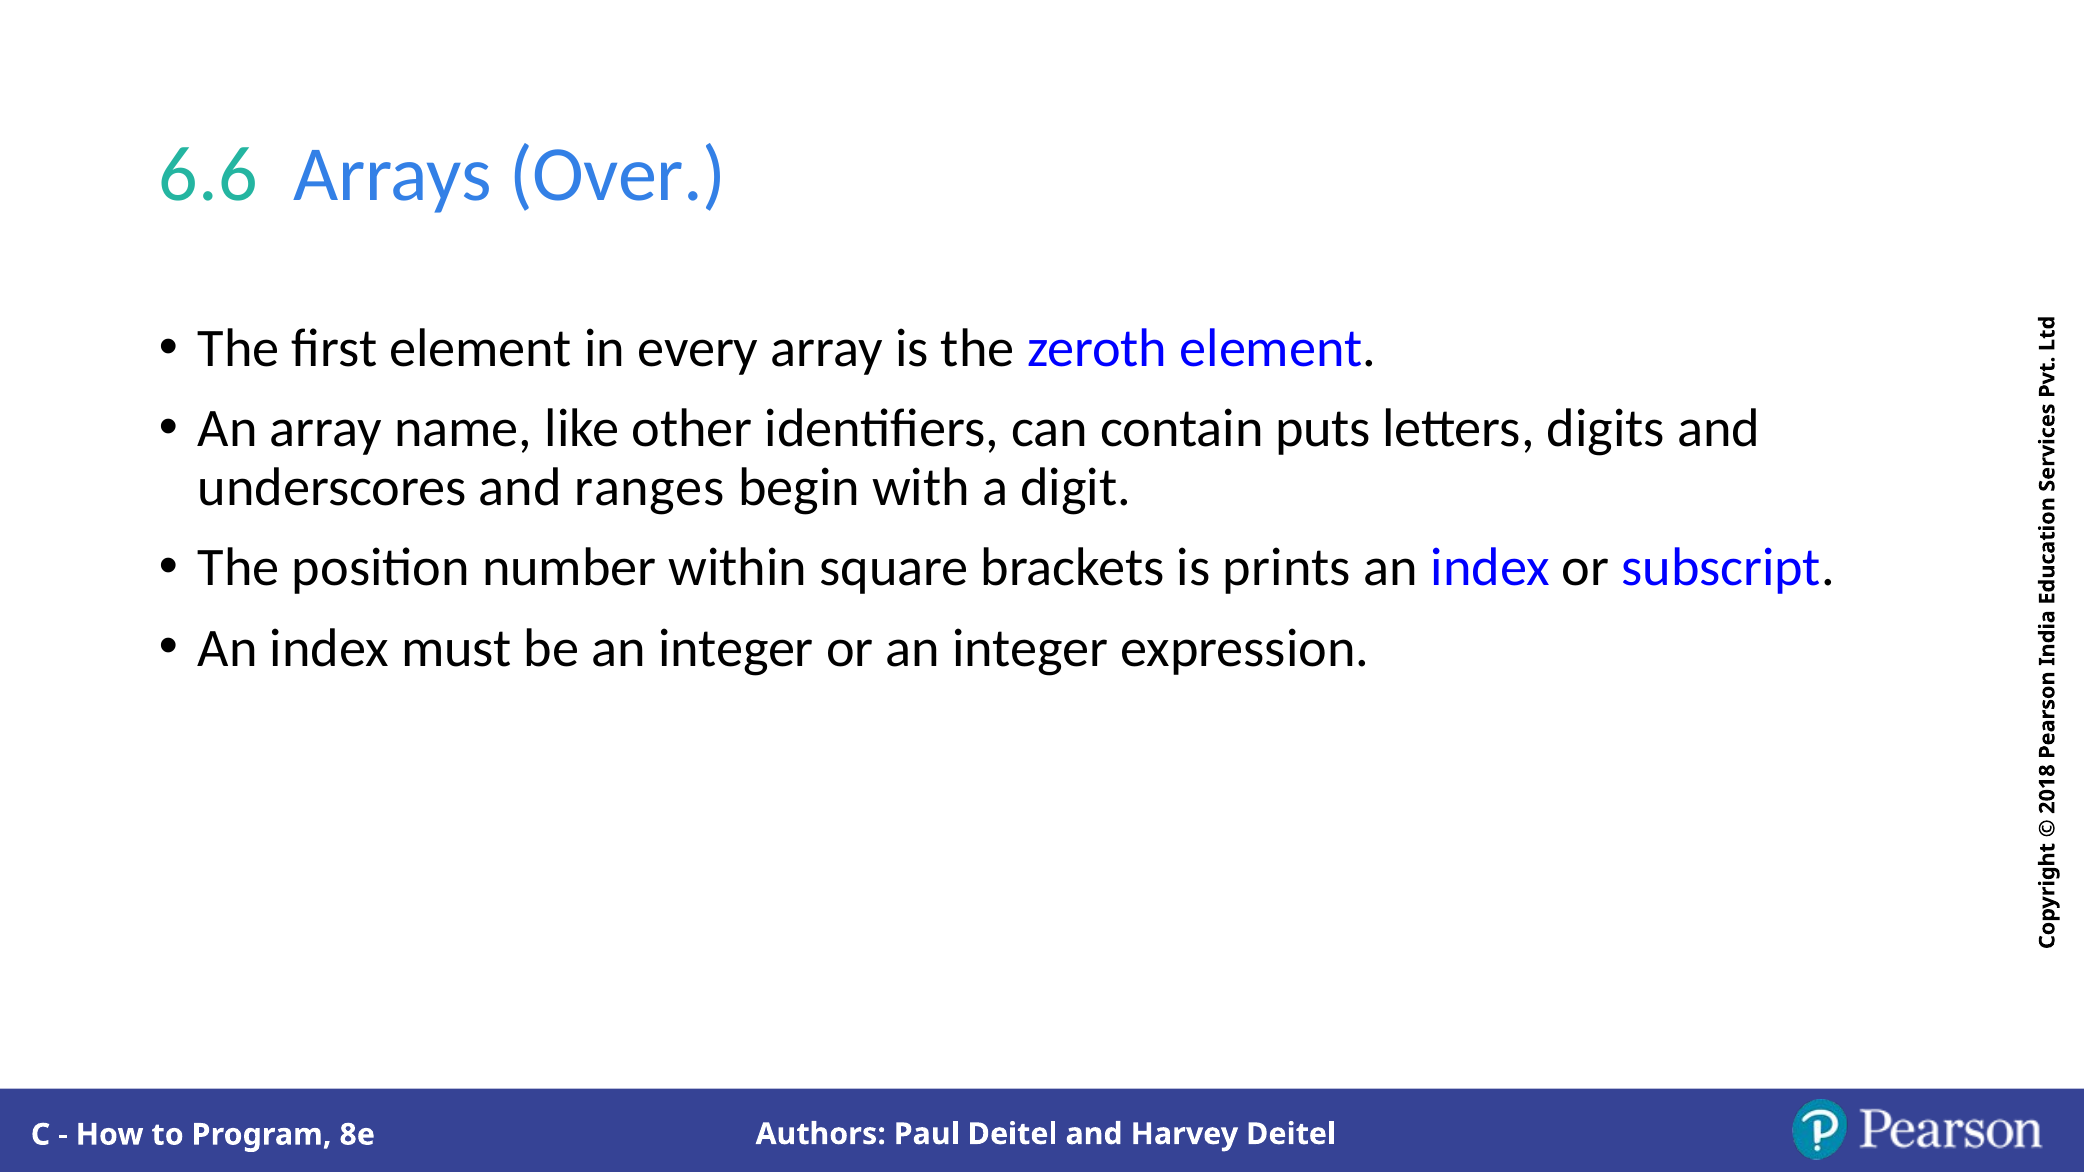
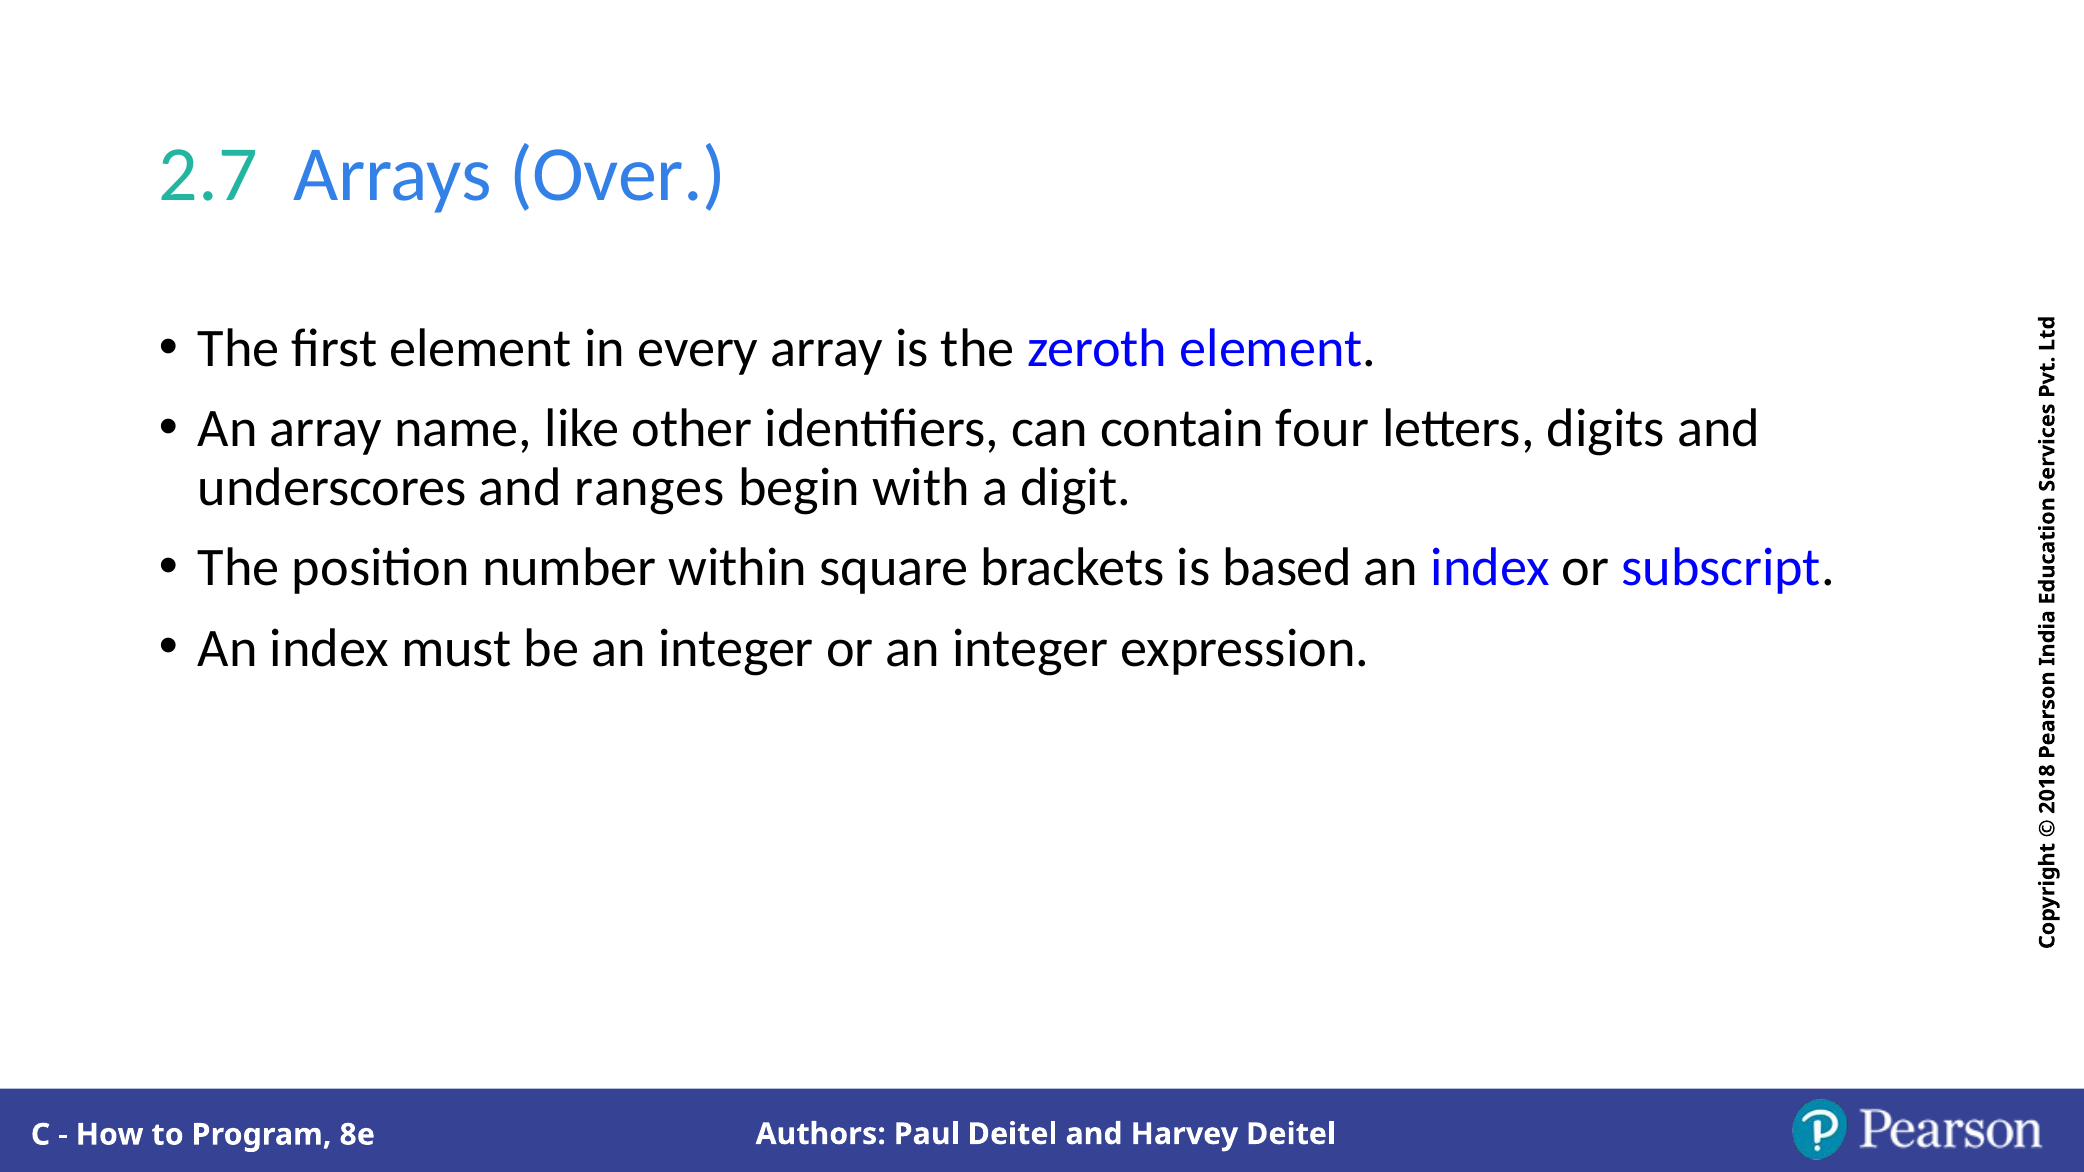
6.6: 6.6 -> 2.7
puts: puts -> four
prints: prints -> based
